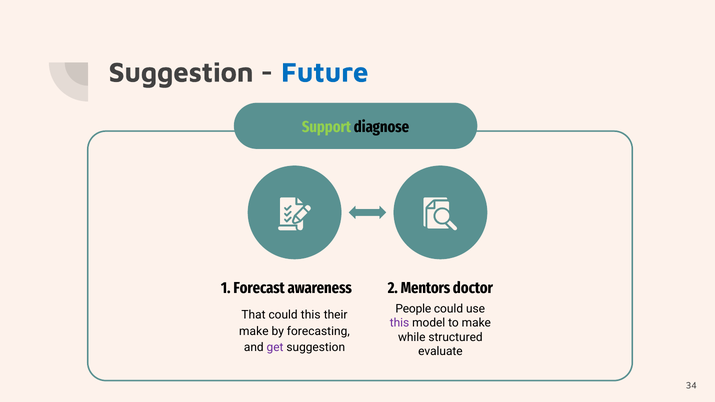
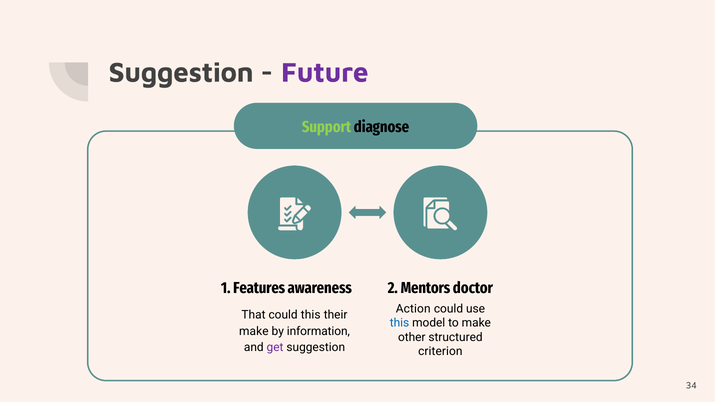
Future colour: blue -> purple
Forecast: Forecast -> Features
People: People -> Action
this at (400, 323) colour: purple -> blue
forecasting: forecasting -> information
while: while -> other
evaluate: evaluate -> criterion
